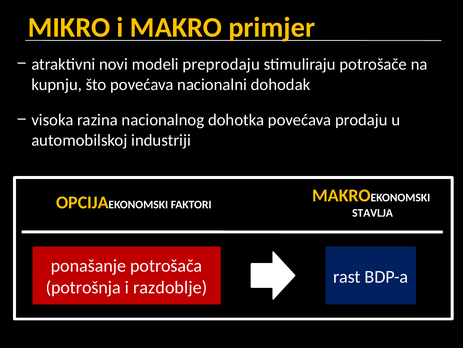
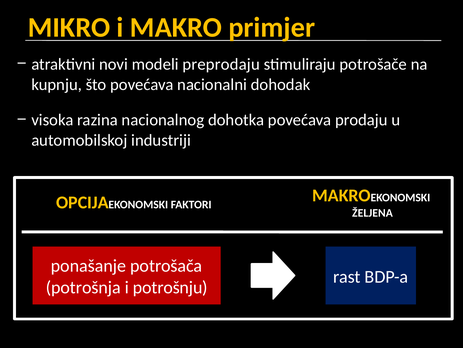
STAVLJA: STAVLJA -> ŽELJENA
razdoblje: razdoblje -> potrošnju
